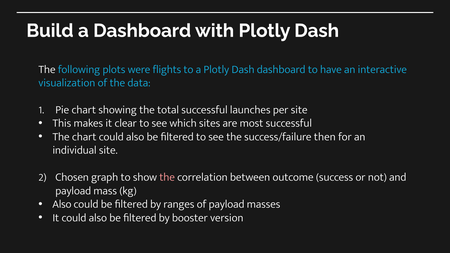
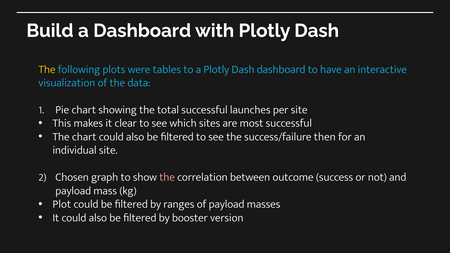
The at (47, 69) colour: white -> yellow
flights: flights -> tables
Also at (62, 204): Also -> Plot
